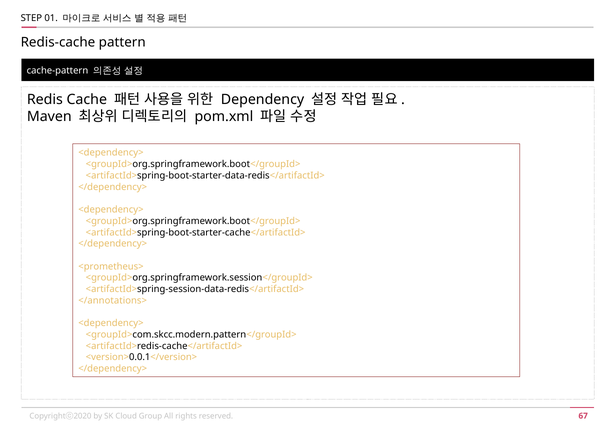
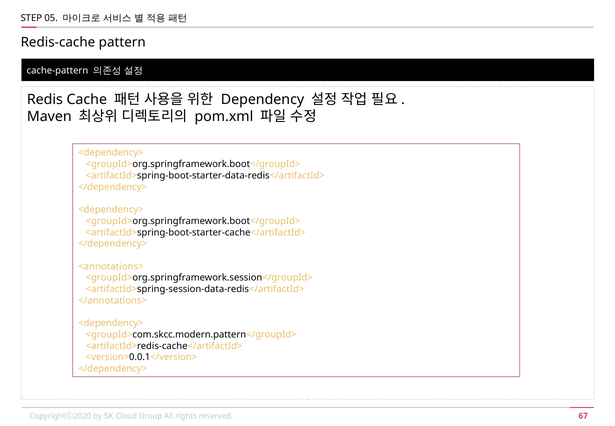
01: 01 -> 05
<prometheus>: <prometheus> -> <annotations>
